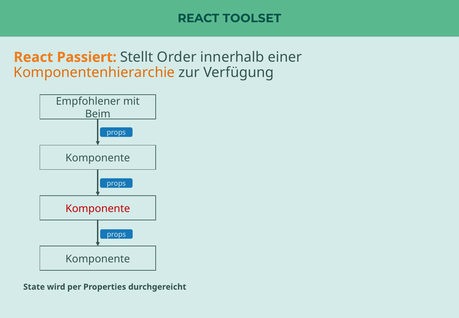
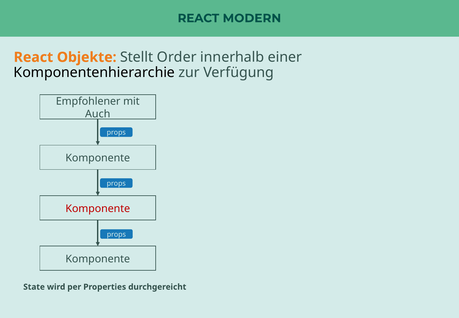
TOOLSET: TOOLSET -> MODERN
Passiert: Passiert -> Objekte
Komponentenhierarchie colour: orange -> black
Beim: Beim -> Auch
